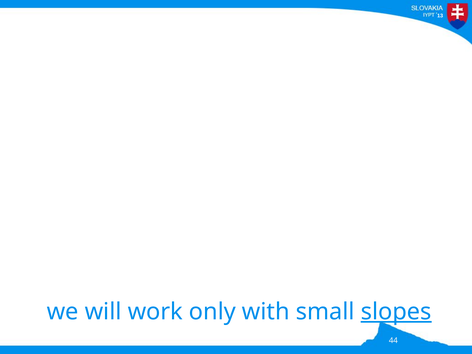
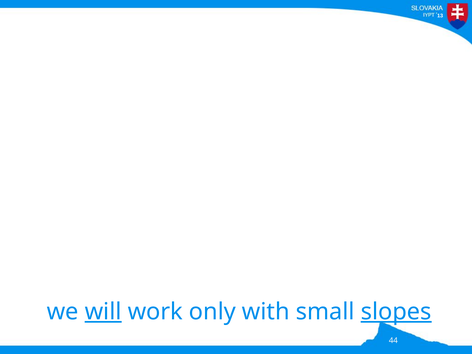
will underline: none -> present
